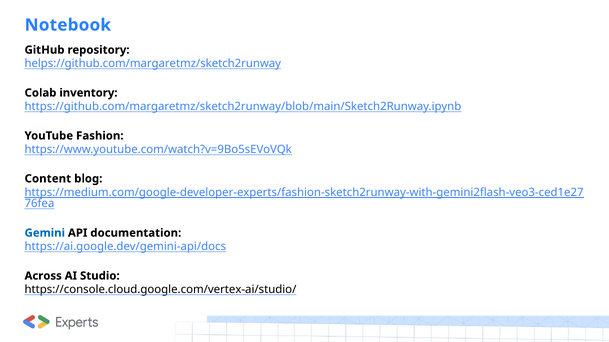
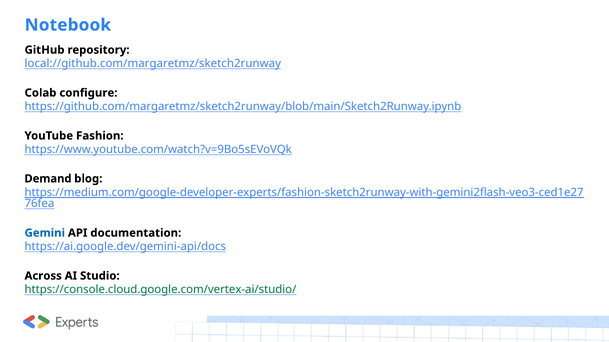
helps://github.com/margaretmz/sketch2runway: helps://github.com/margaretmz/sketch2runway -> local://github.com/margaretmz/sketch2runway
inventory: inventory -> configure
Content: Content -> Demand
https://console.cloud.google.com/vertex-ai/studio/ colour: black -> green
